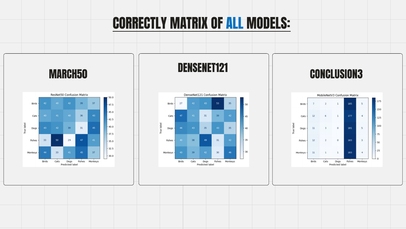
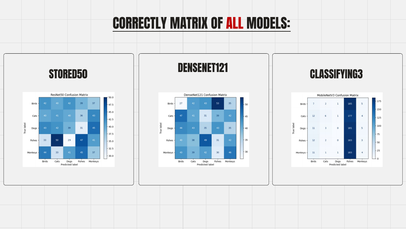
ALL colour: blue -> red
MARCH50: MARCH50 -> STORED50
CONCLUSION3: CONCLUSION3 -> CLASSIFYING3
